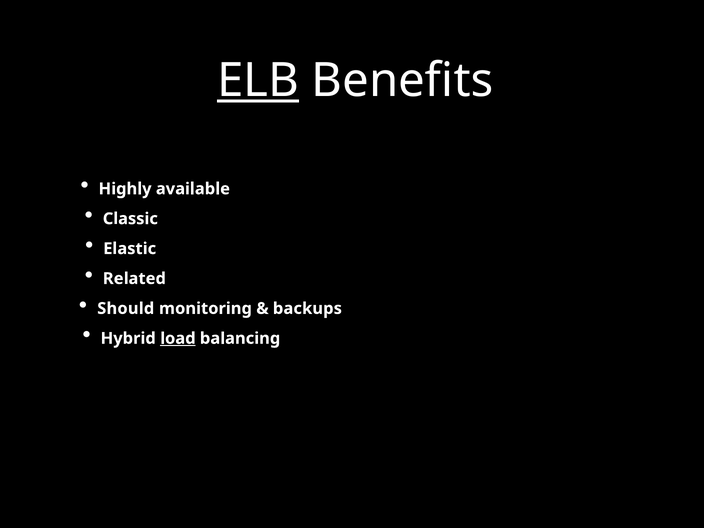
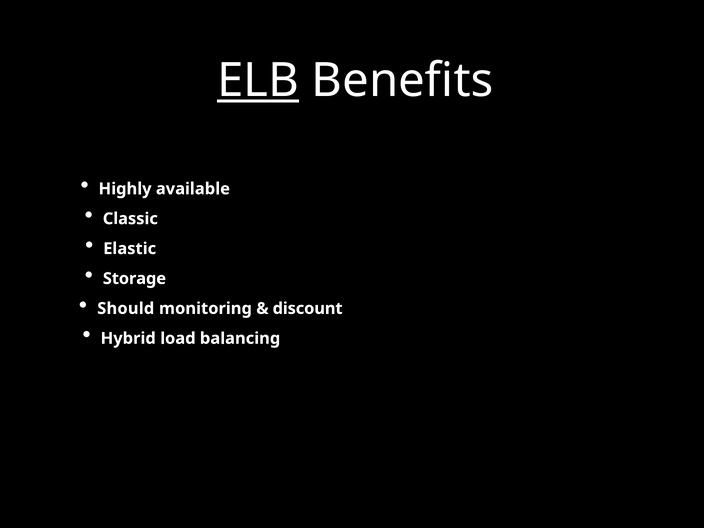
Related: Related -> Storage
backups: backups -> discount
load underline: present -> none
